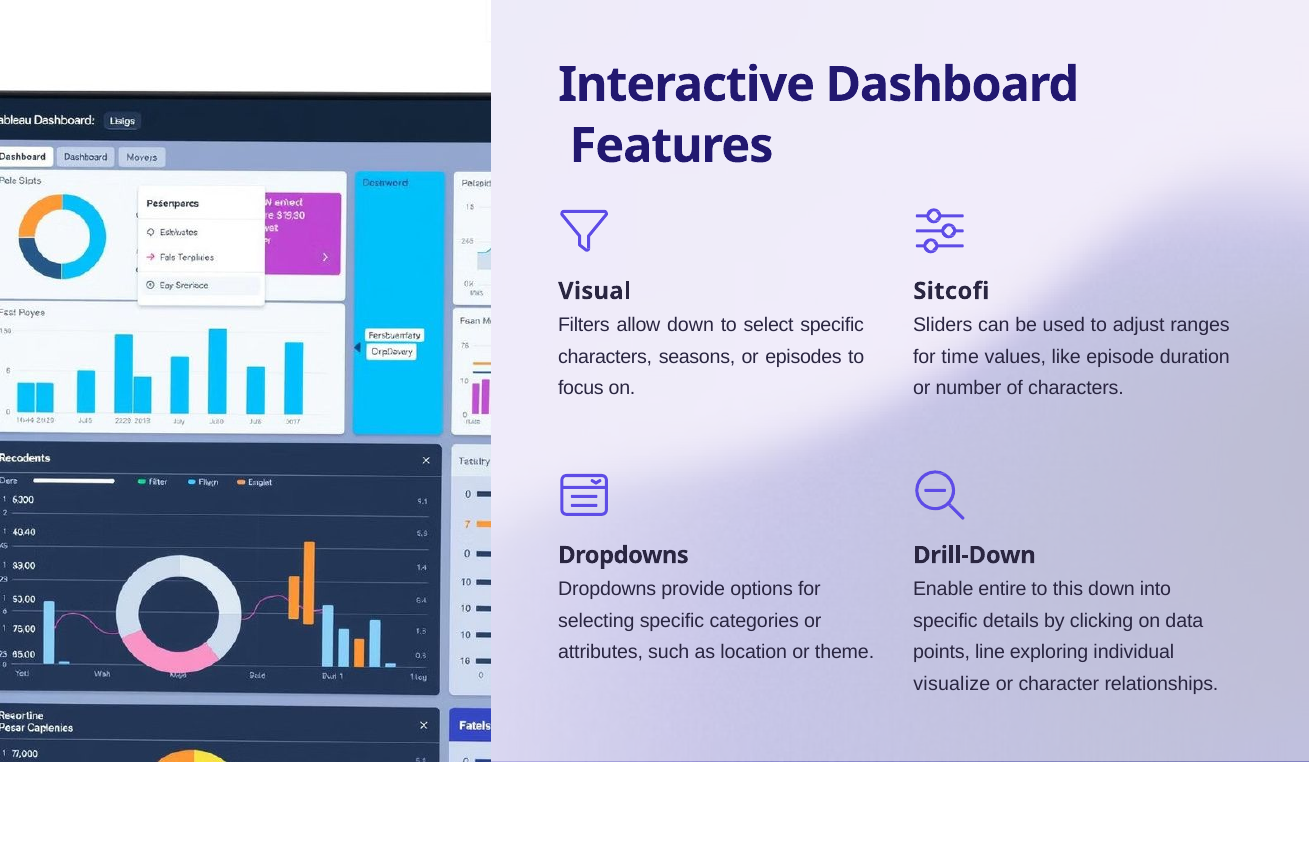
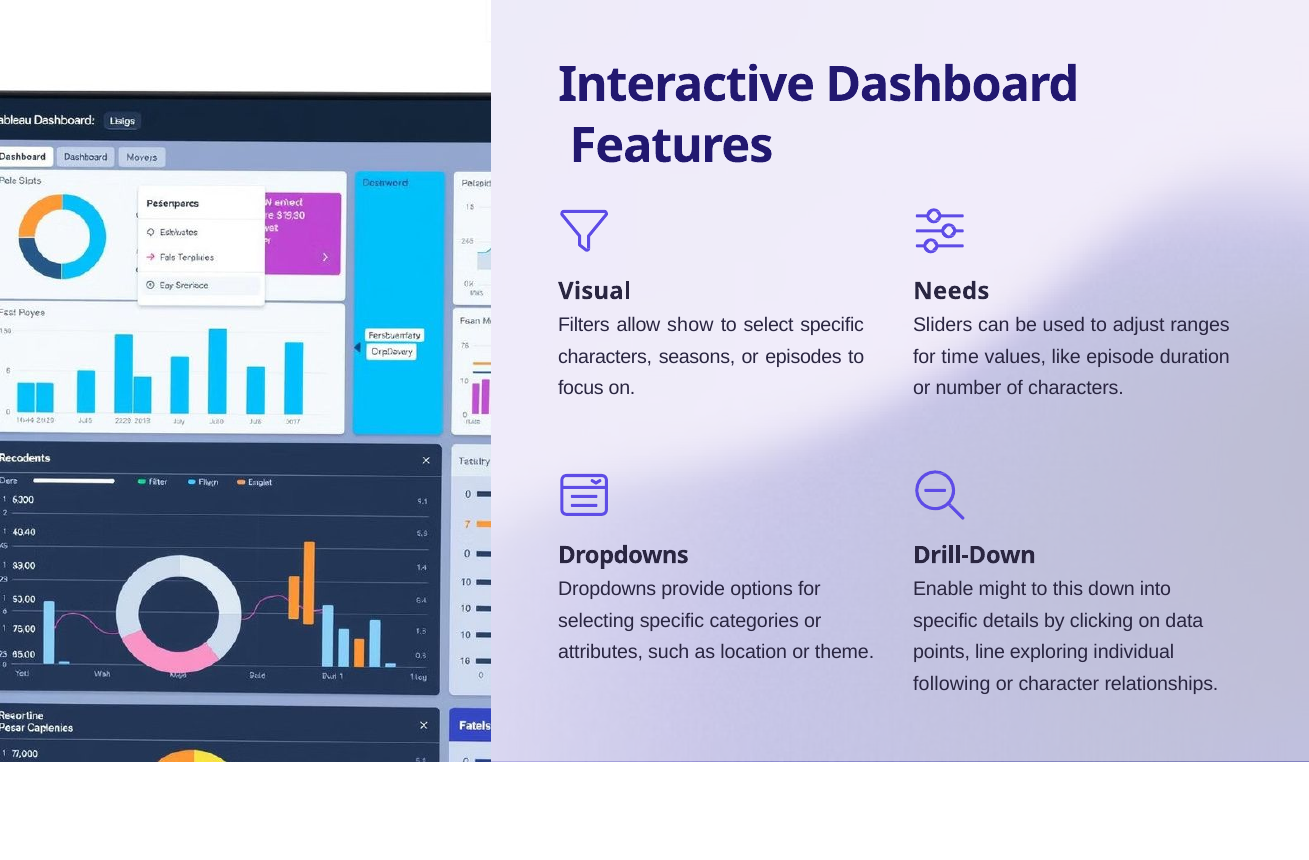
Sitcofi: Sitcofi -> Needs
allow down: down -> show
entire: entire -> might
visualize: visualize -> following
